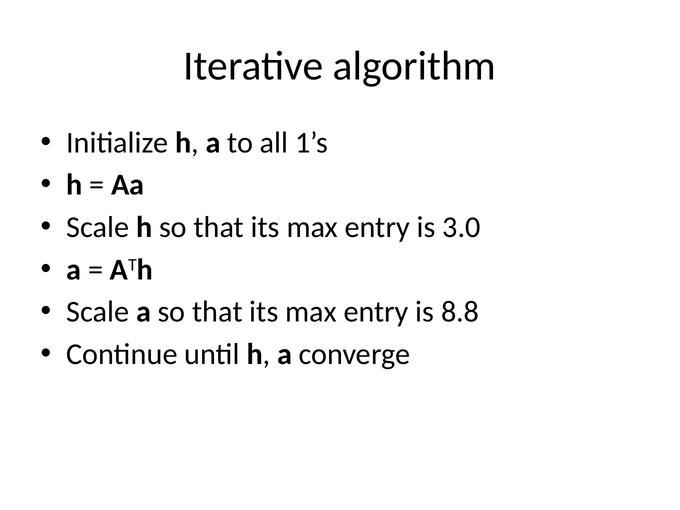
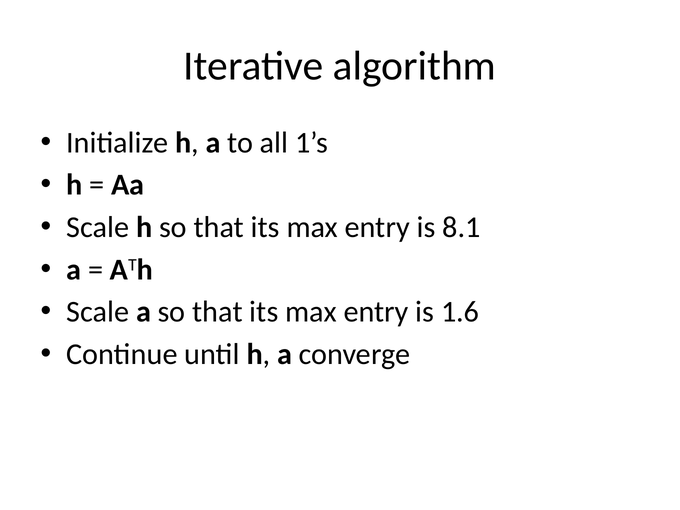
3.0: 3.0 -> 8.1
8.8: 8.8 -> 1.6
